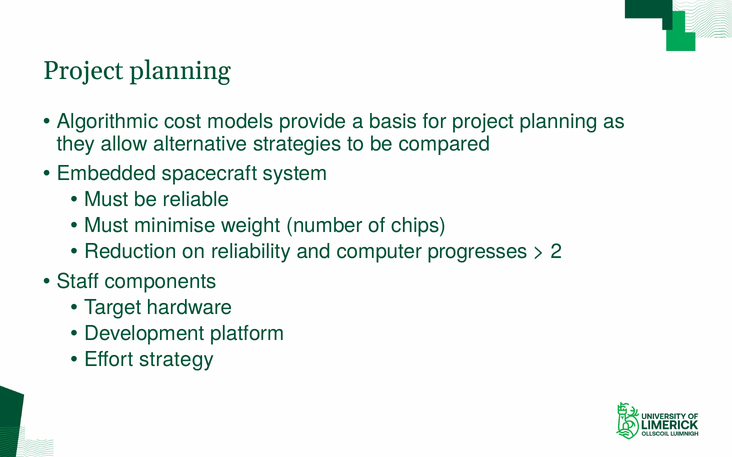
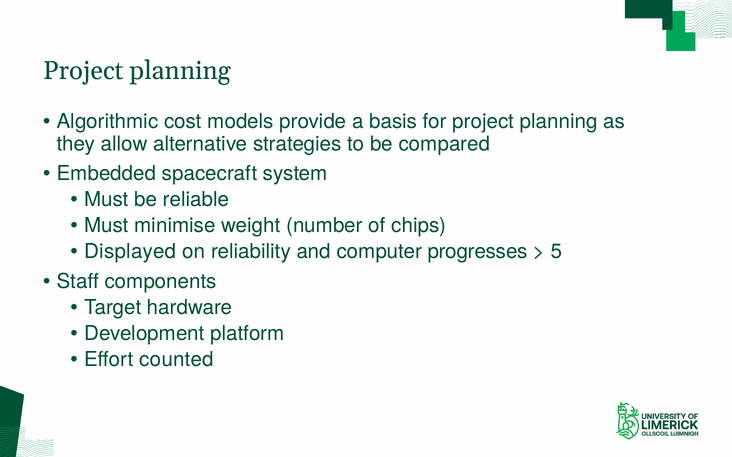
Reduction: Reduction -> Displayed
2: 2 -> 5
strategy: strategy -> counted
